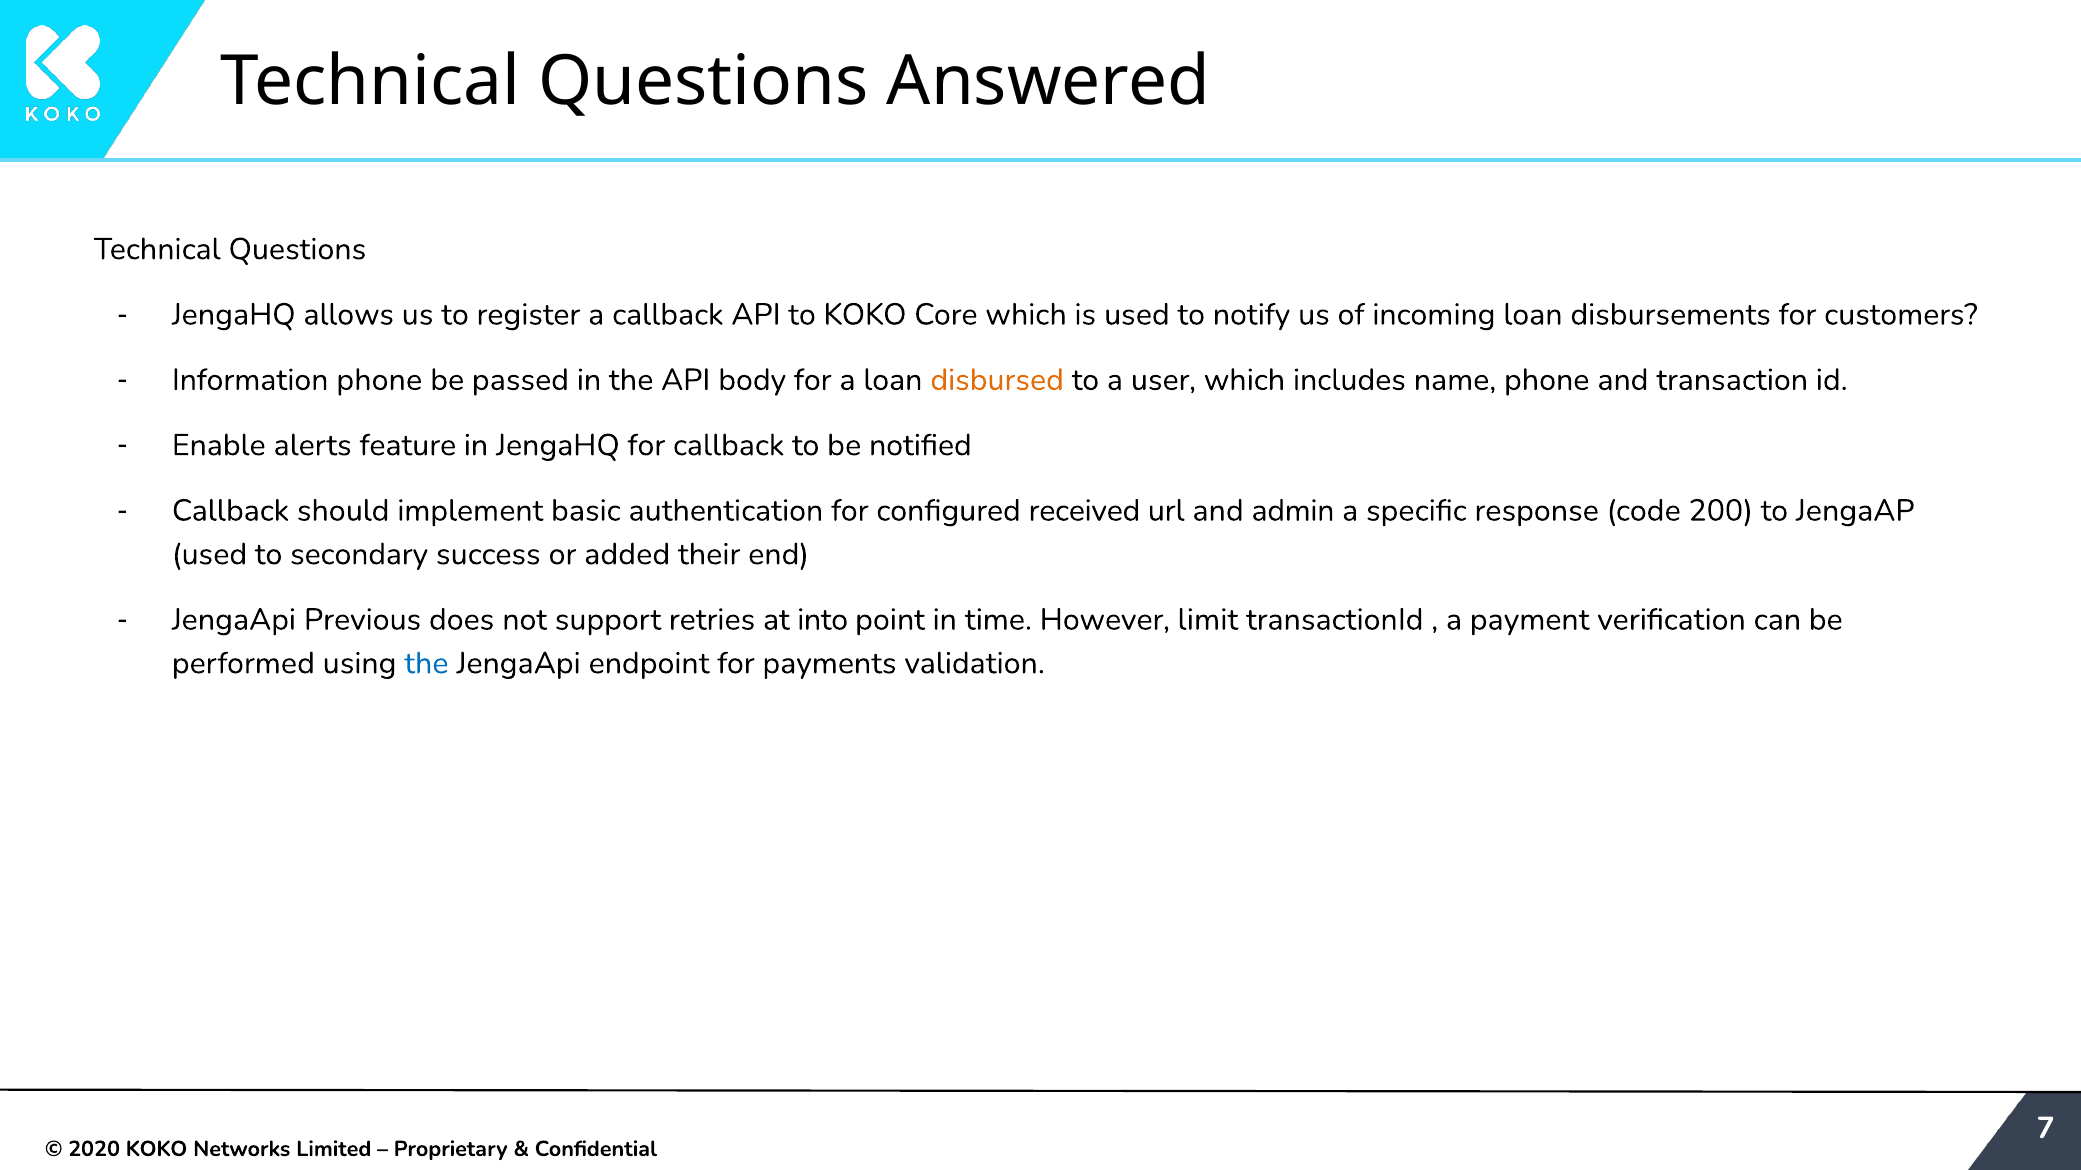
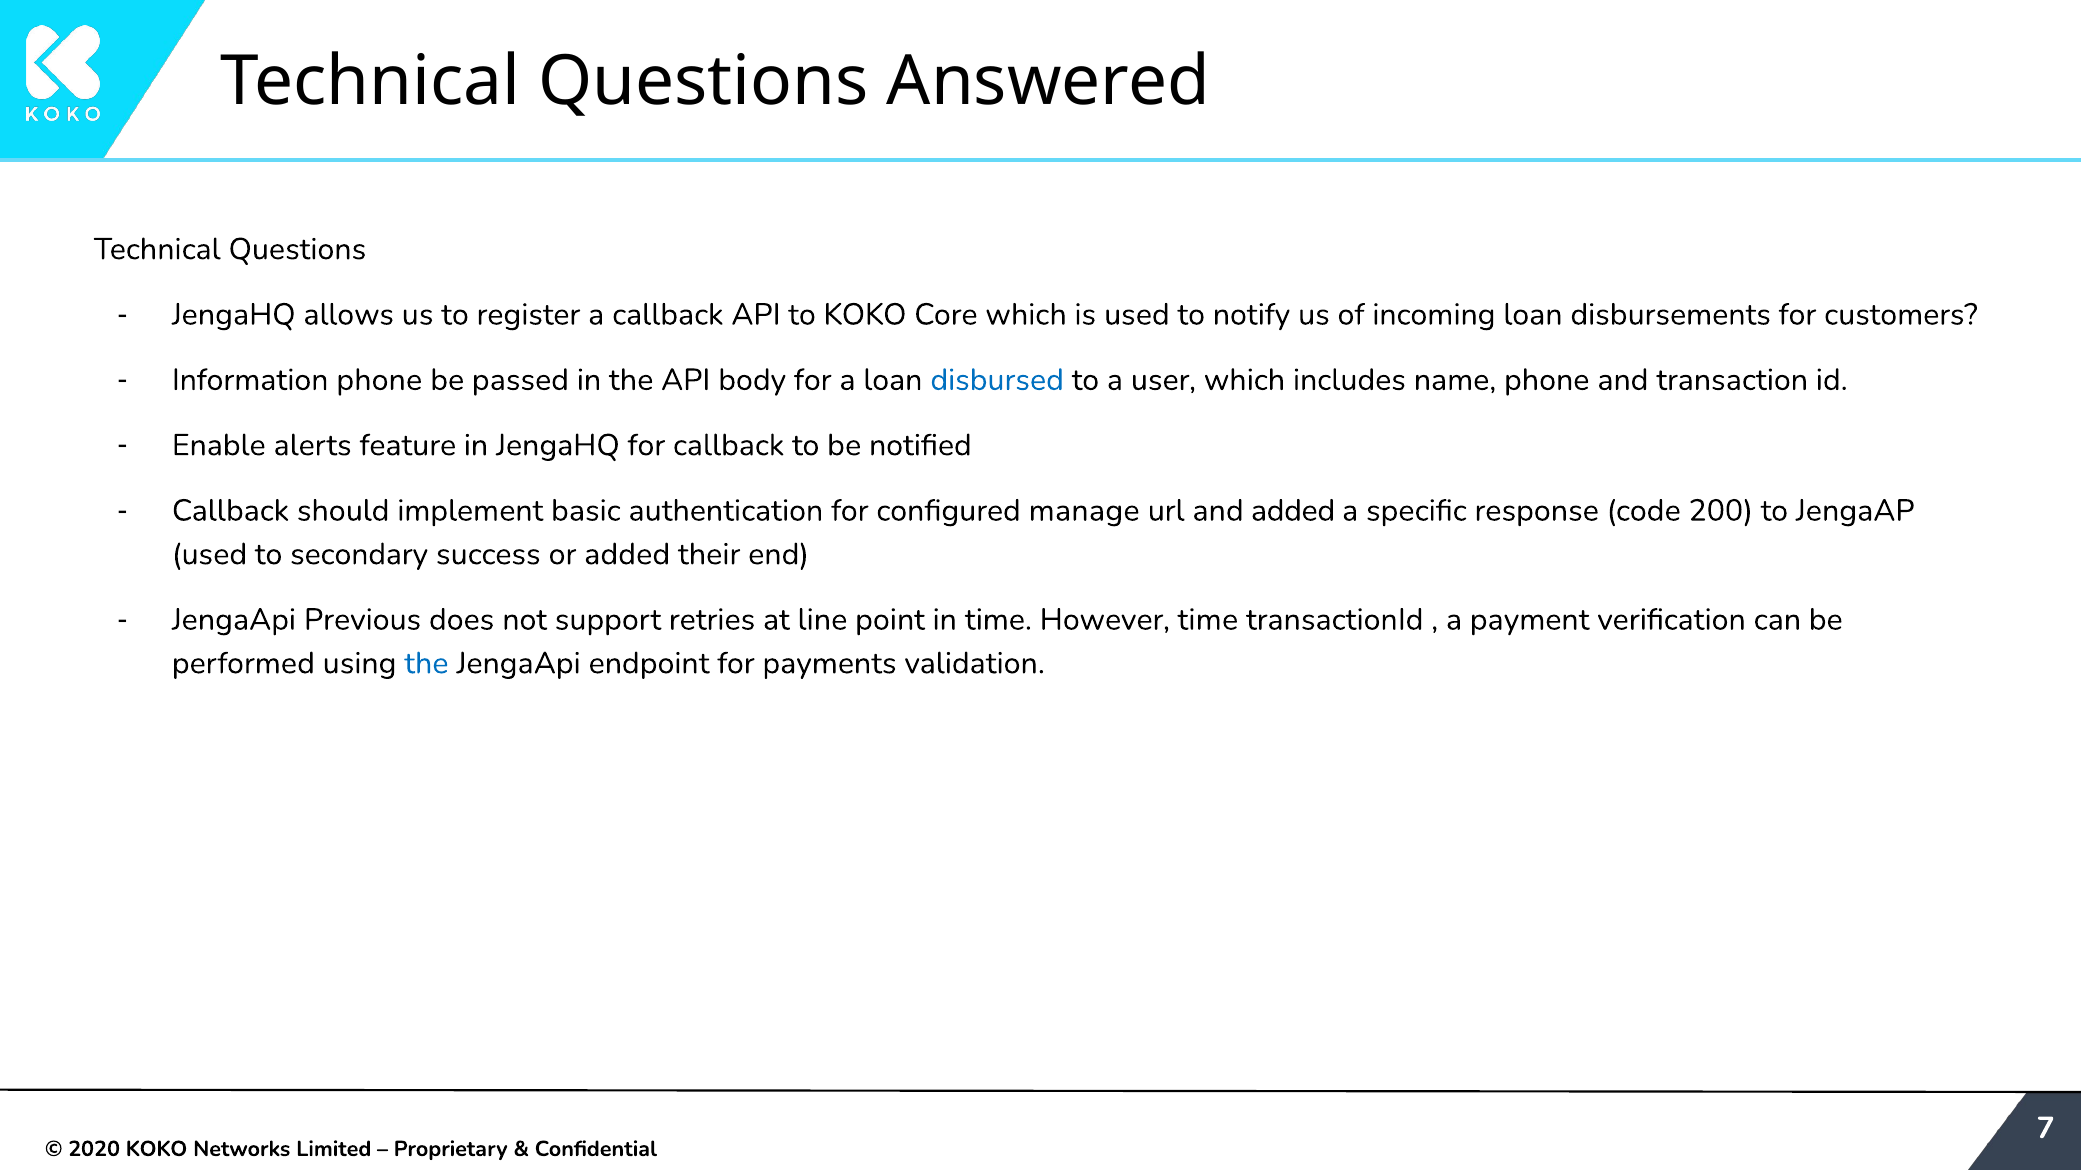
disbursed colour: orange -> blue
received: received -> manage
and admin: admin -> added
into: into -> line
However limit: limit -> time
